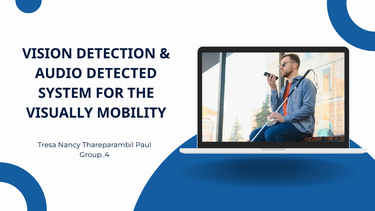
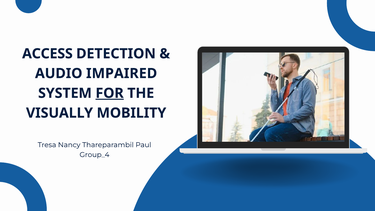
VISION: VISION -> ACCESS
DETECTED: DETECTED -> IMPAIRED
FOR underline: none -> present
